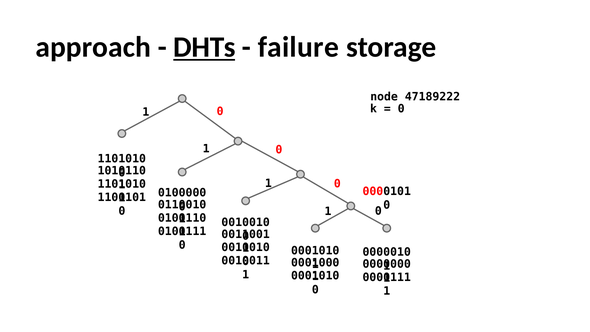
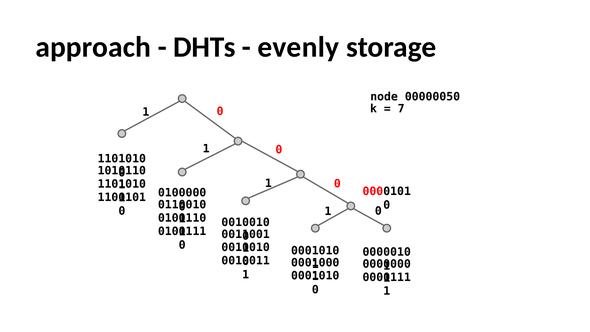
DHTs underline: present -> none
failure: failure -> evenly
47189222: 47189222 -> 00000050
0 at (401, 109): 0 -> 7
